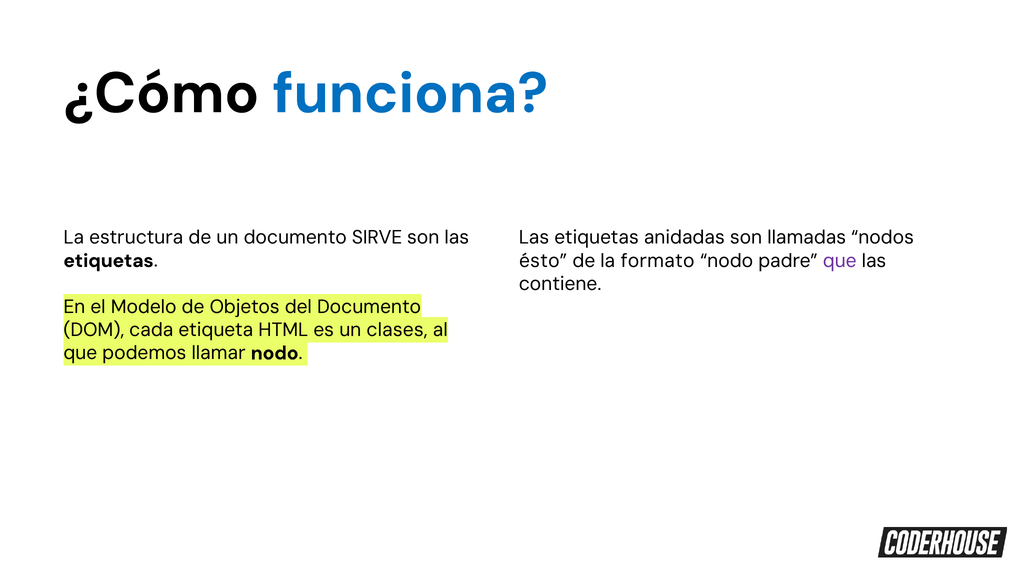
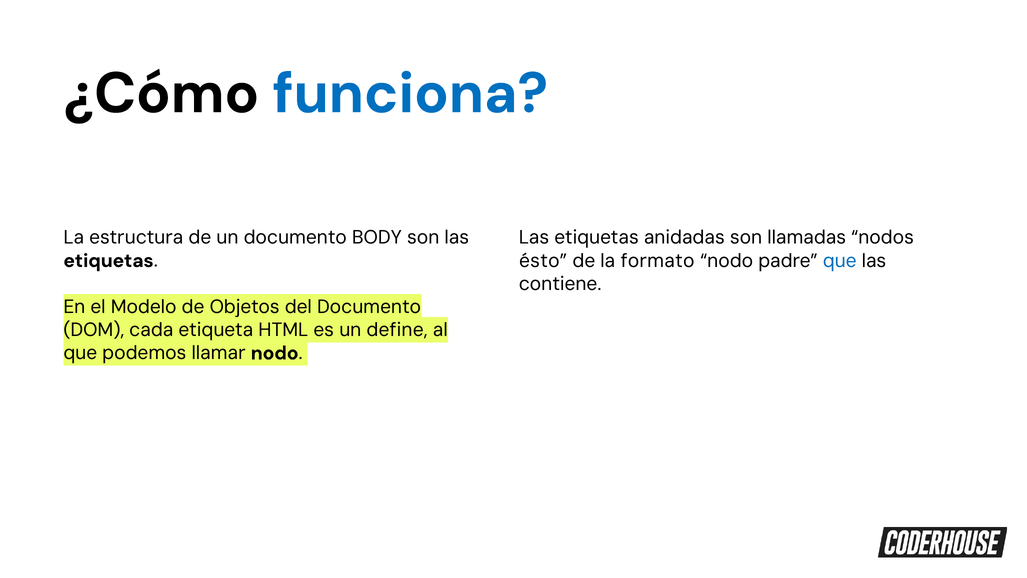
SIRVE: SIRVE -> BODY
que at (840, 261) colour: purple -> blue
clases: clases -> define
